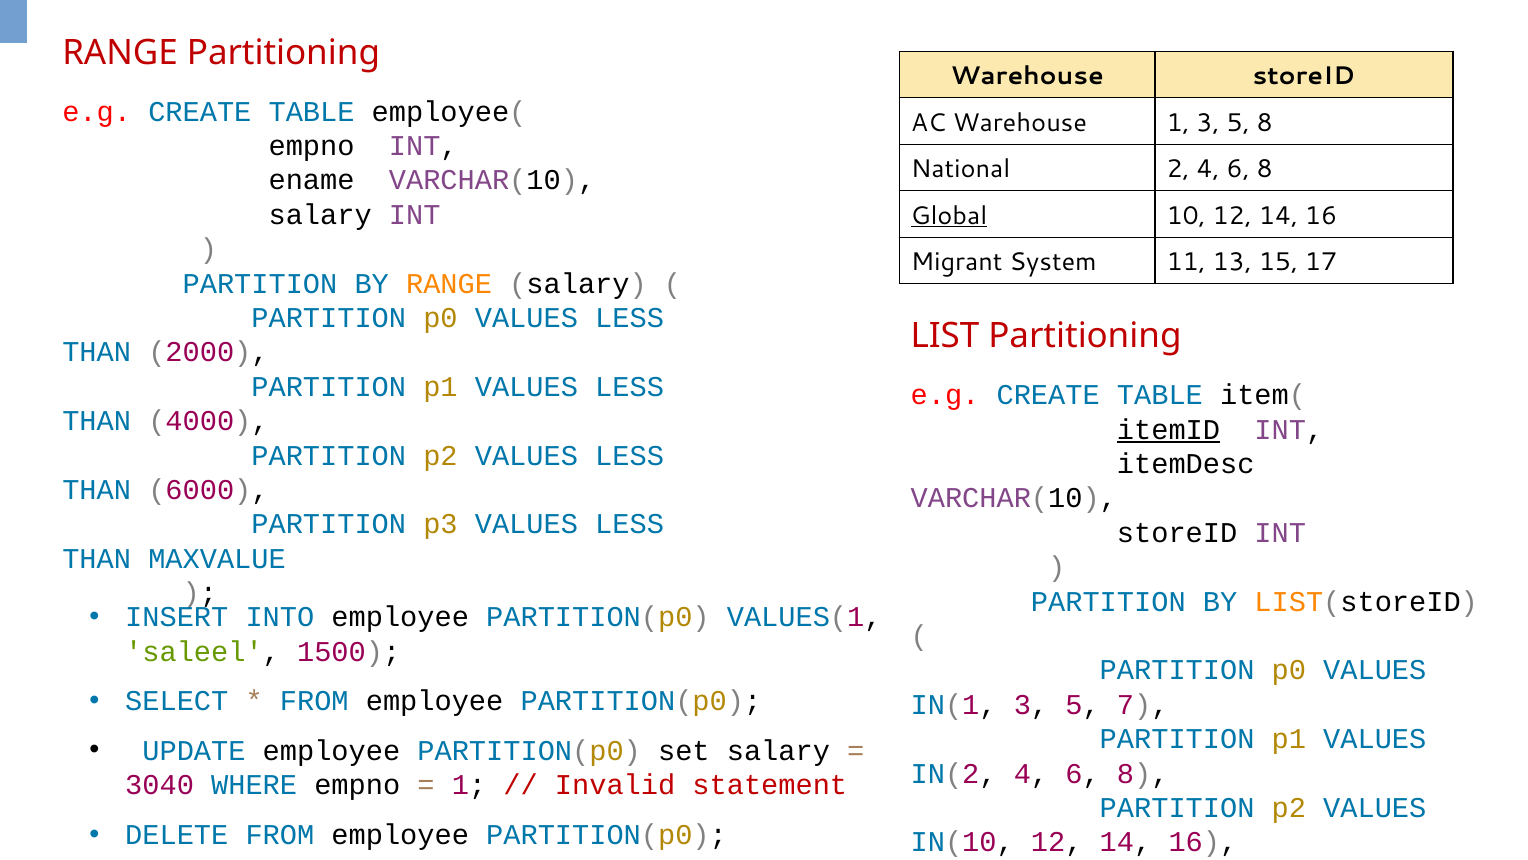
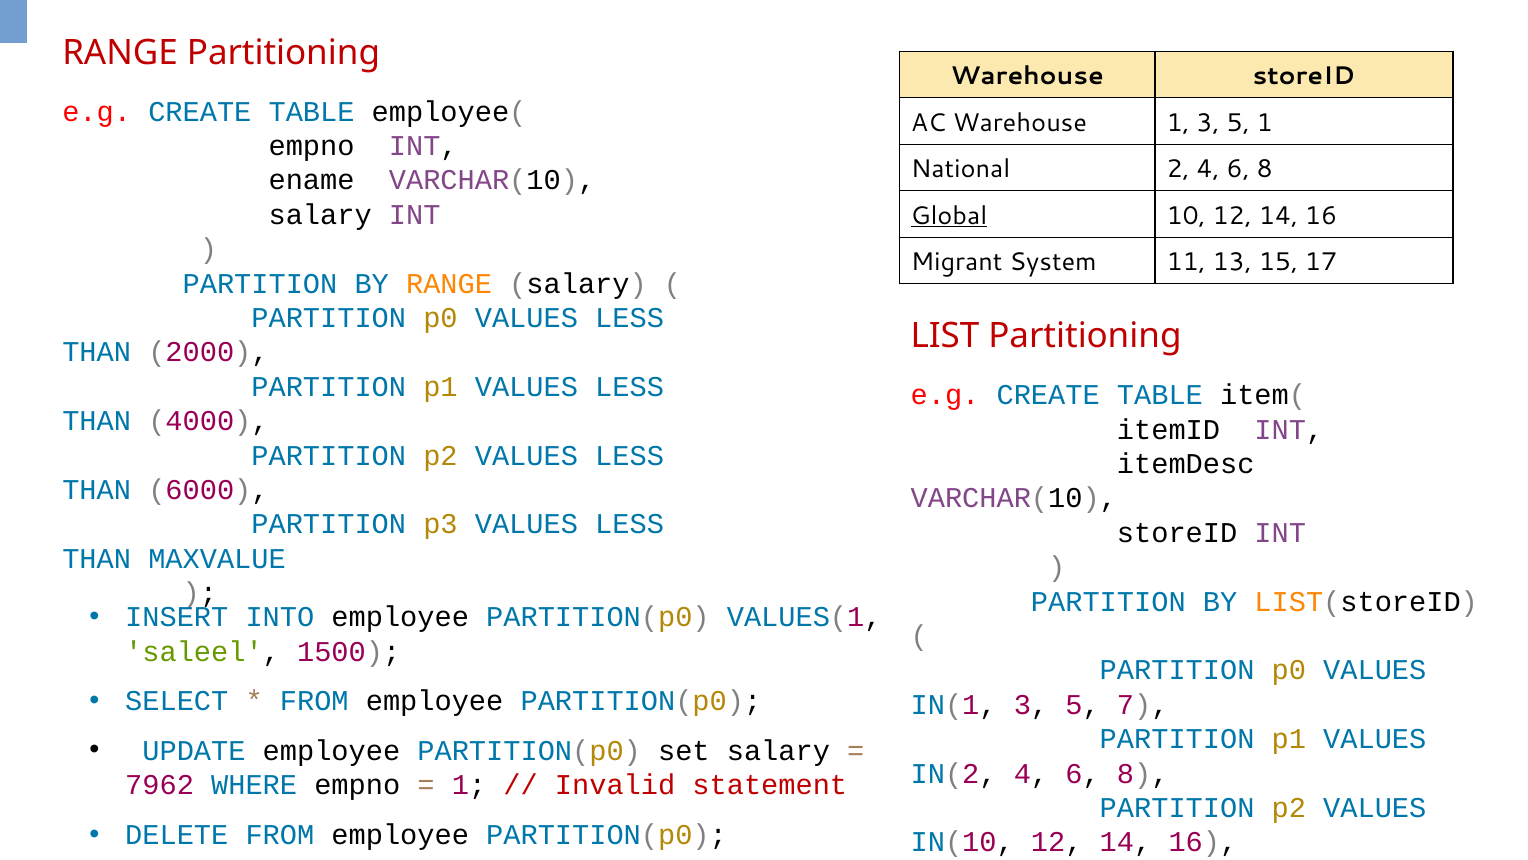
5 8: 8 -> 1
itemID underline: present -> none
3040: 3040 -> 7962
